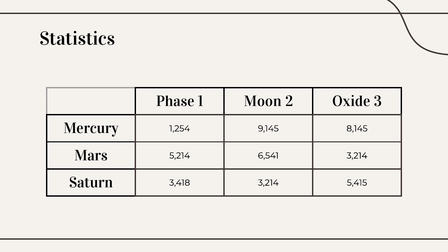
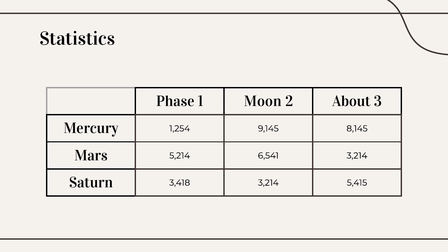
Oxide: Oxide -> About
